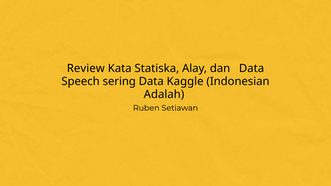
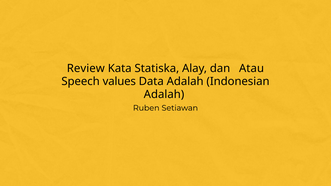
dan Data: Data -> Atau
sering: sering -> values
Data Kaggle: Kaggle -> Adalah
